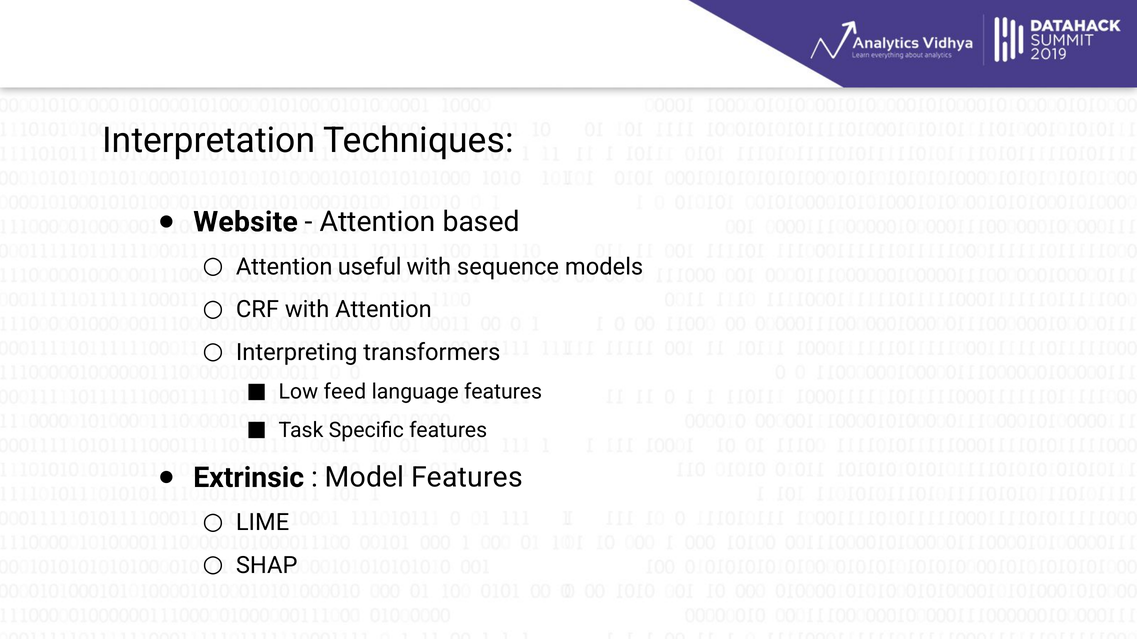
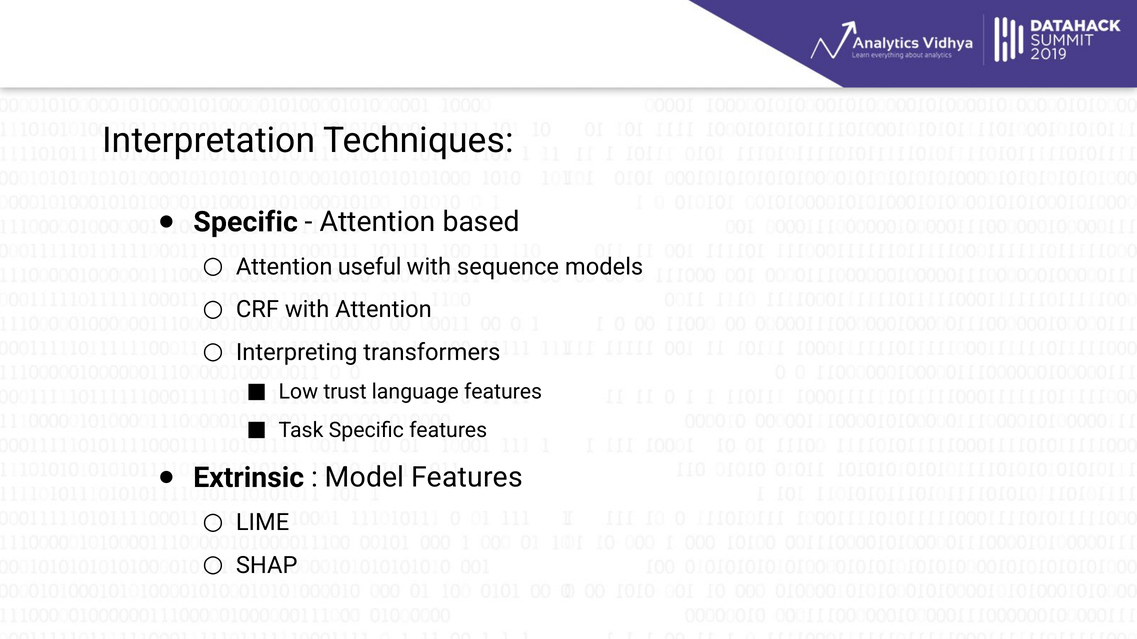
Website at (246, 222): Website -> Specific
feed: feed -> trust
